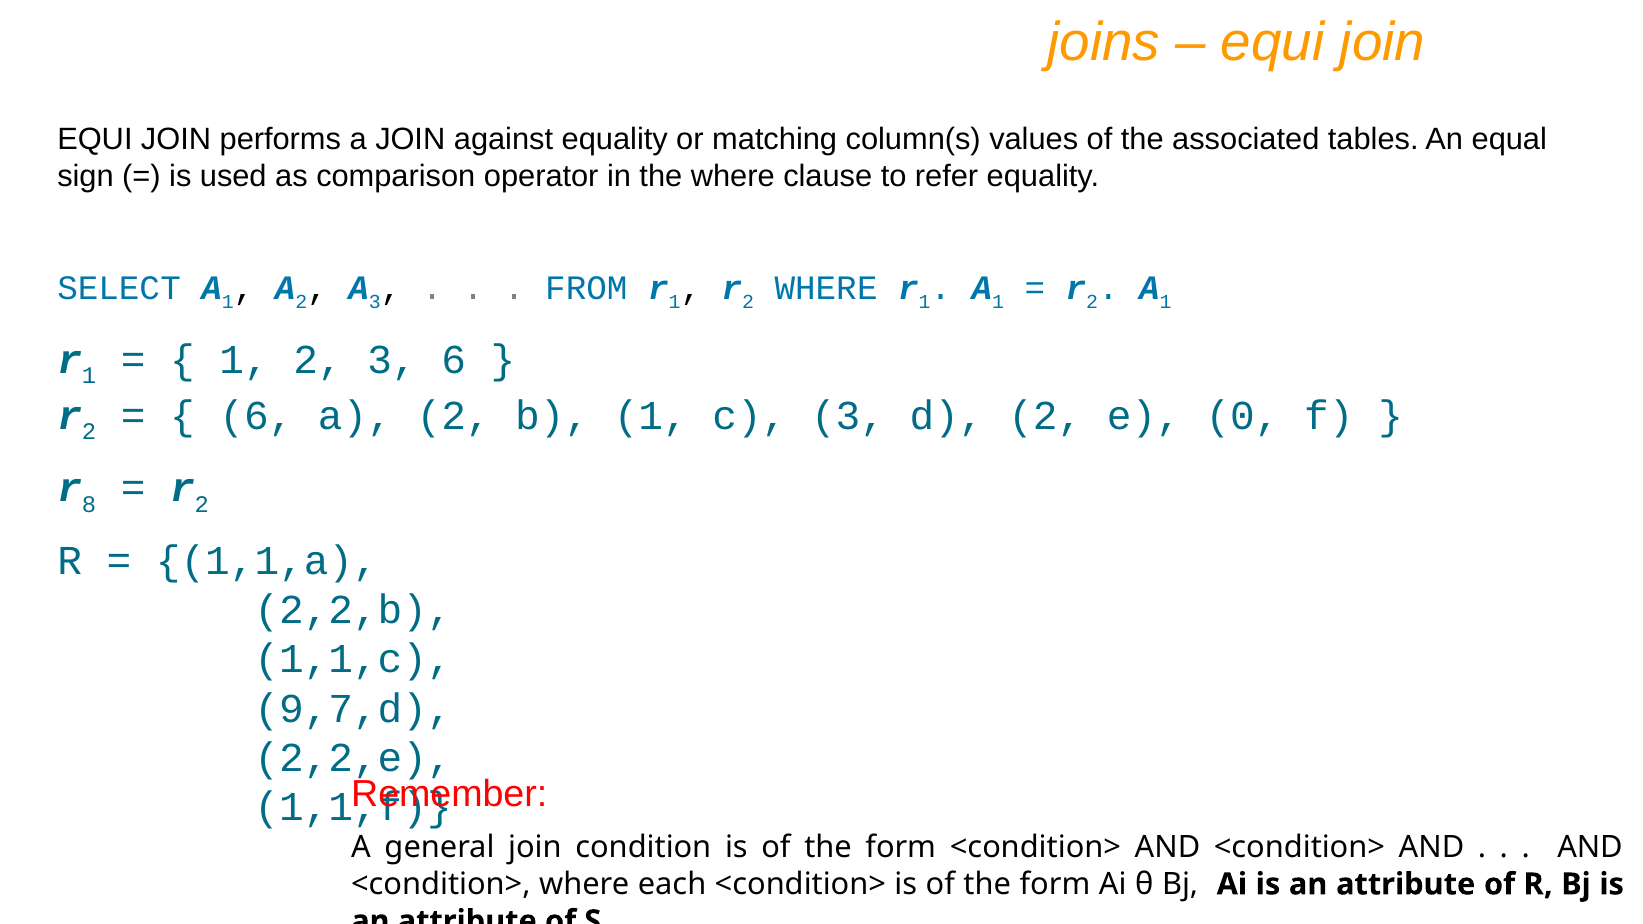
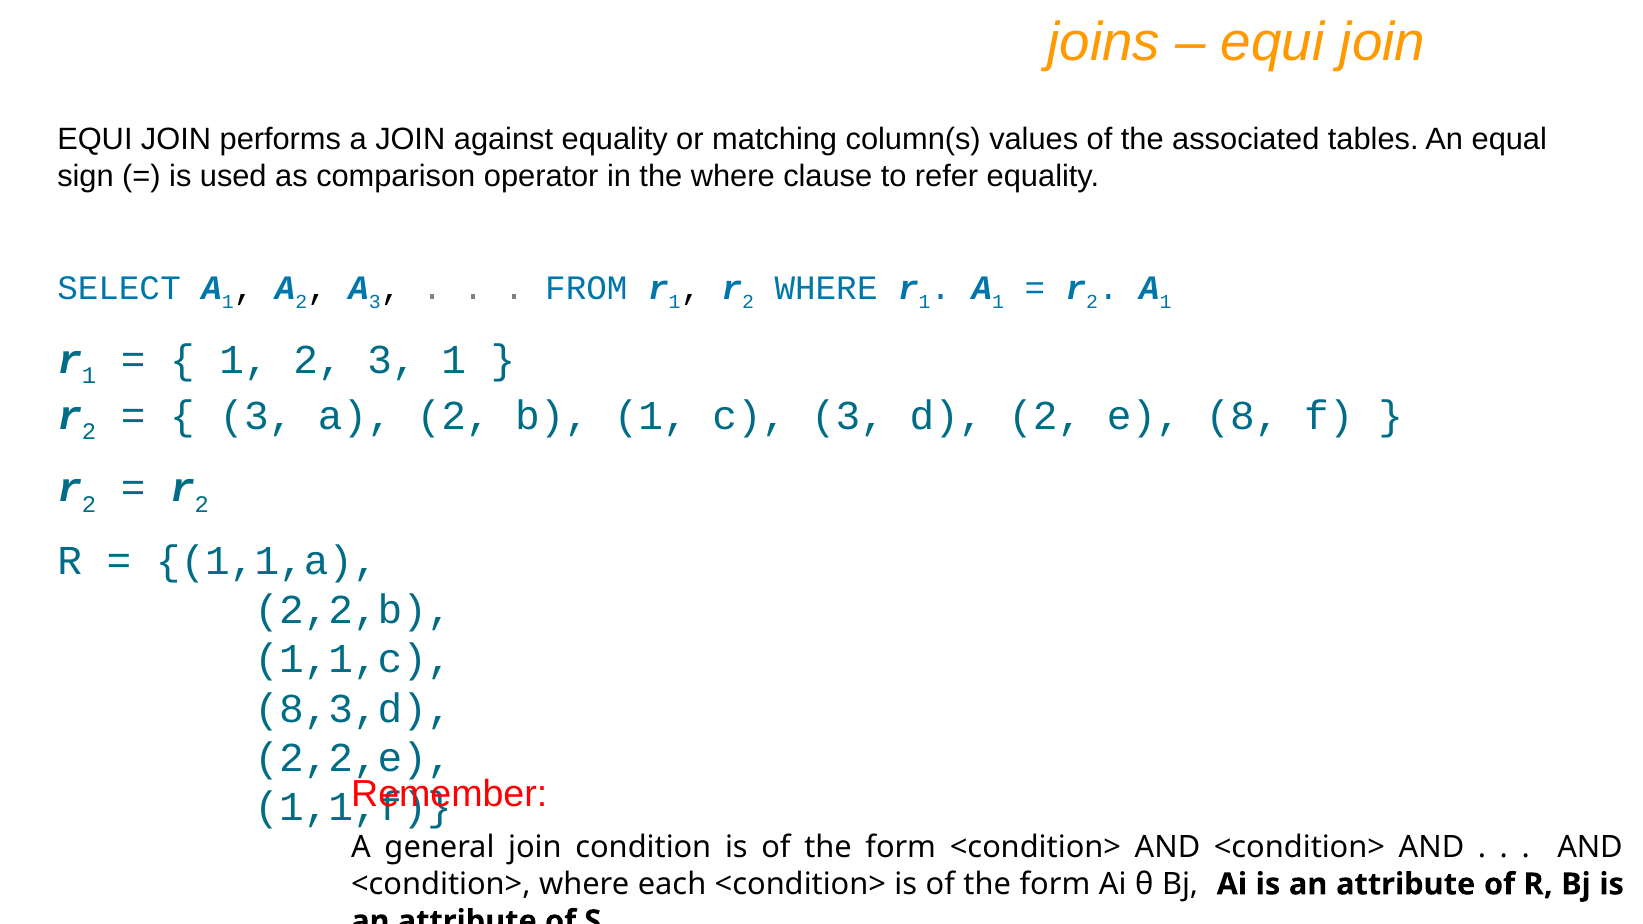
3 6: 6 -> 1
6 at (256, 416): 6 -> 3
0: 0 -> 8
8 at (89, 504): 8 -> 2
9,7,d: 9,7,d -> 8,3,d
